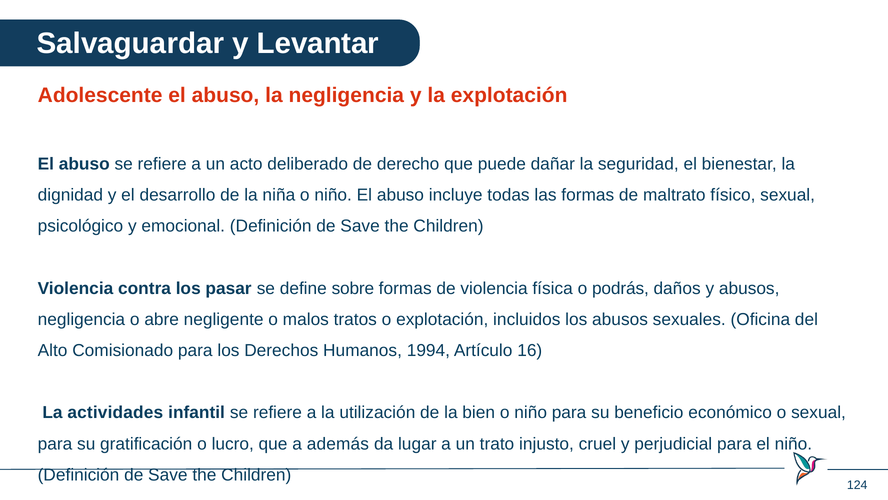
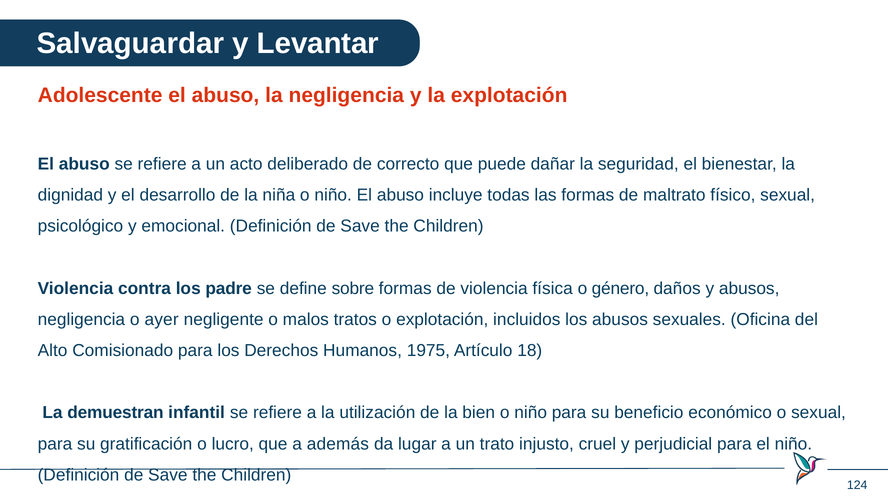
derecho: derecho -> correcto
pasar: pasar -> padre
podrás: podrás -> género
abre: abre -> ayer
1994: 1994 -> 1975
16: 16 -> 18
actividades: actividades -> demuestran
